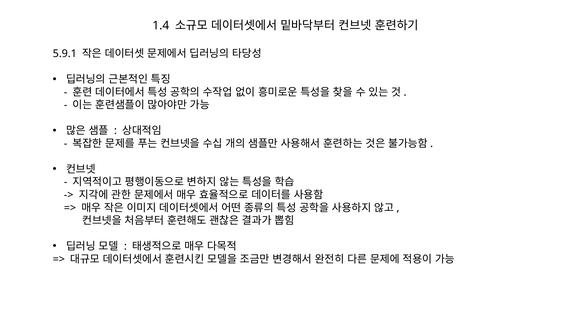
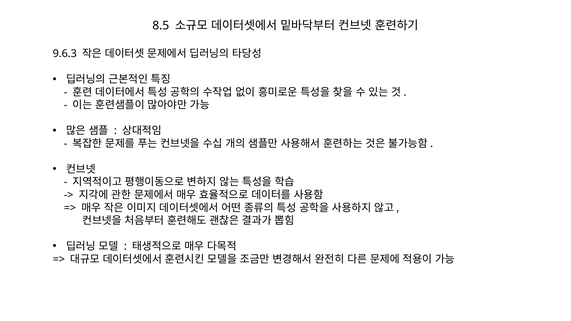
1.4: 1.4 -> 8.5
5.9.1: 5.9.1 -> 9.6.3
